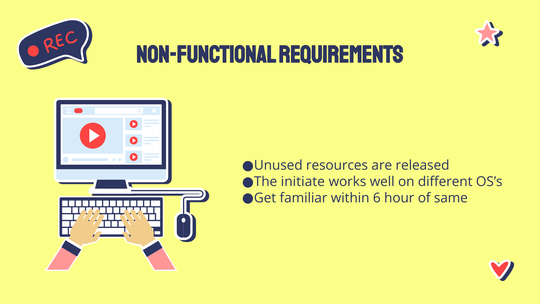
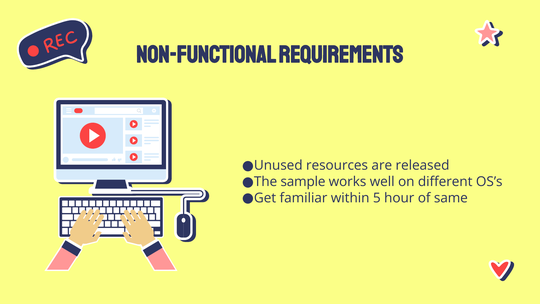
initiate: initiate -> sample
6: 6 -> 5
